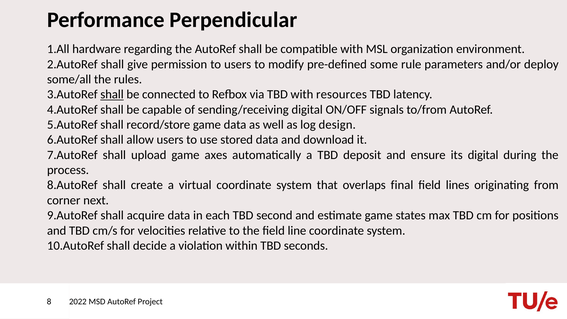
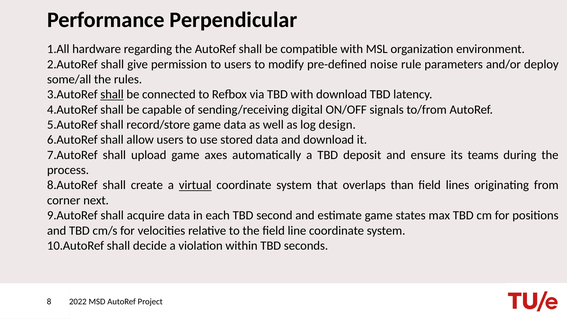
some: some -> noise
with resources: resources -> download
its digital: digital -> teams
virtual underline: none -> present
final: final -> than
